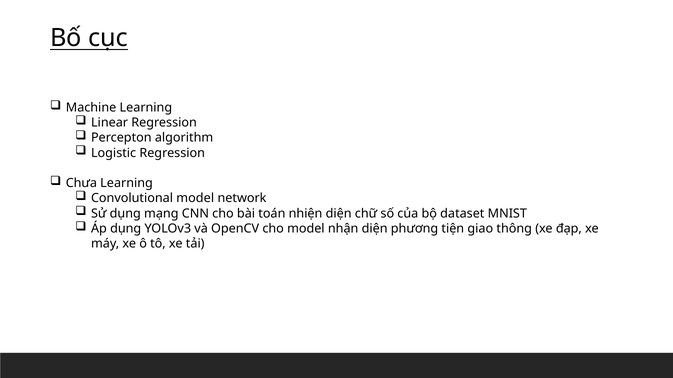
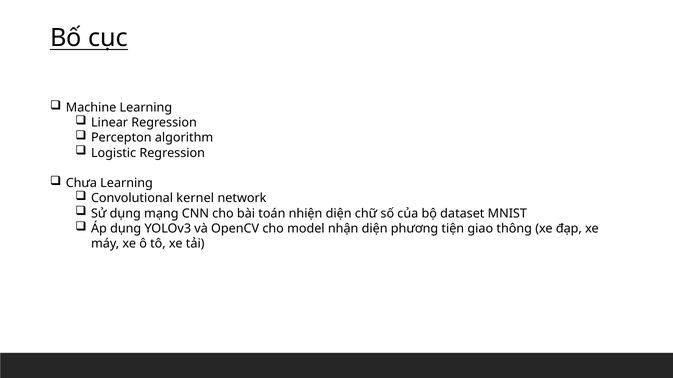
Convolutional model: model -> kernel
